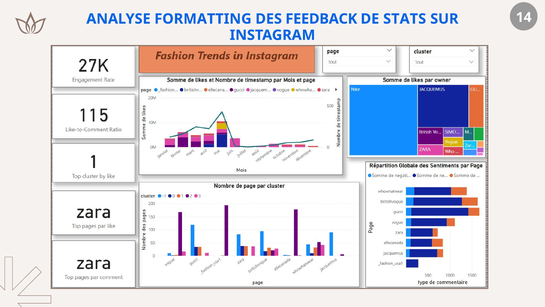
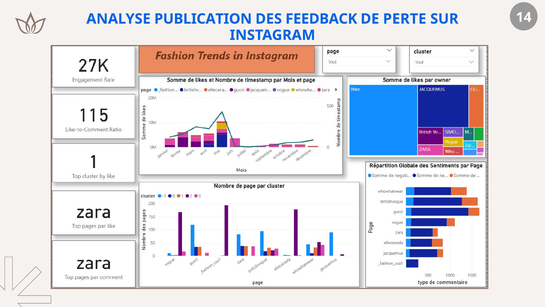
FORMATTING: FORMATTING -> PUBLICATION
STATS: STATS -> PERTE
